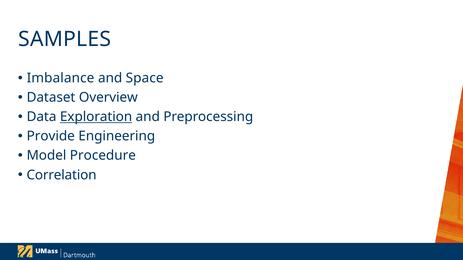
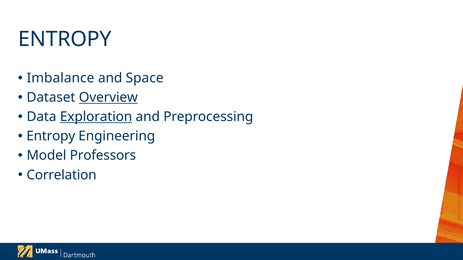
SAMPLES at (65, 39): SAMPLES -> ENTROPY
Overview underline: none -> present
Provide at (51, 136): Provide -> Entropy
Procedure: Procedure -> Professors
